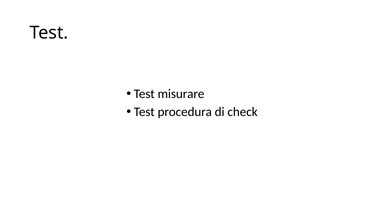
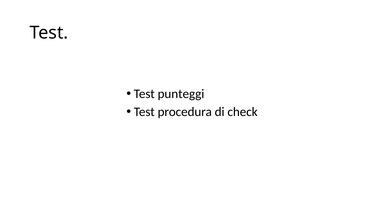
misurare: misurare -> punteggi
